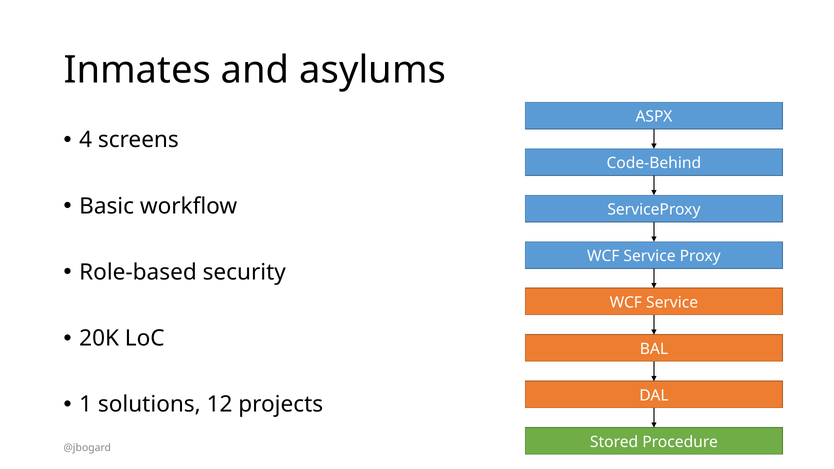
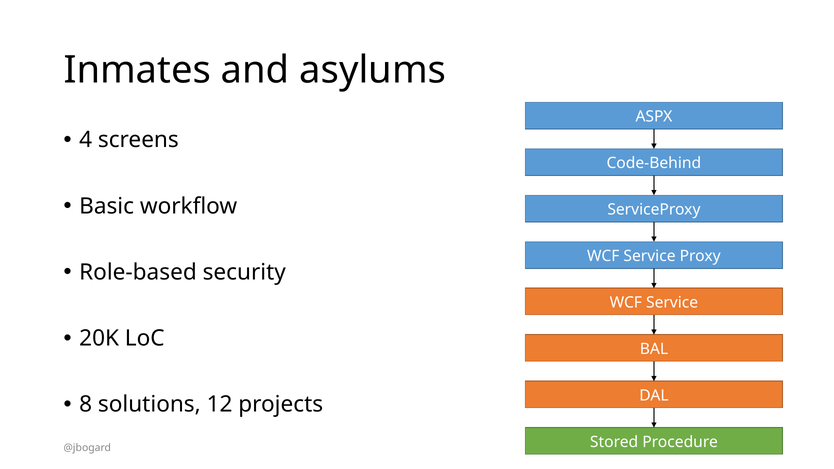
1: 1 -> 8
